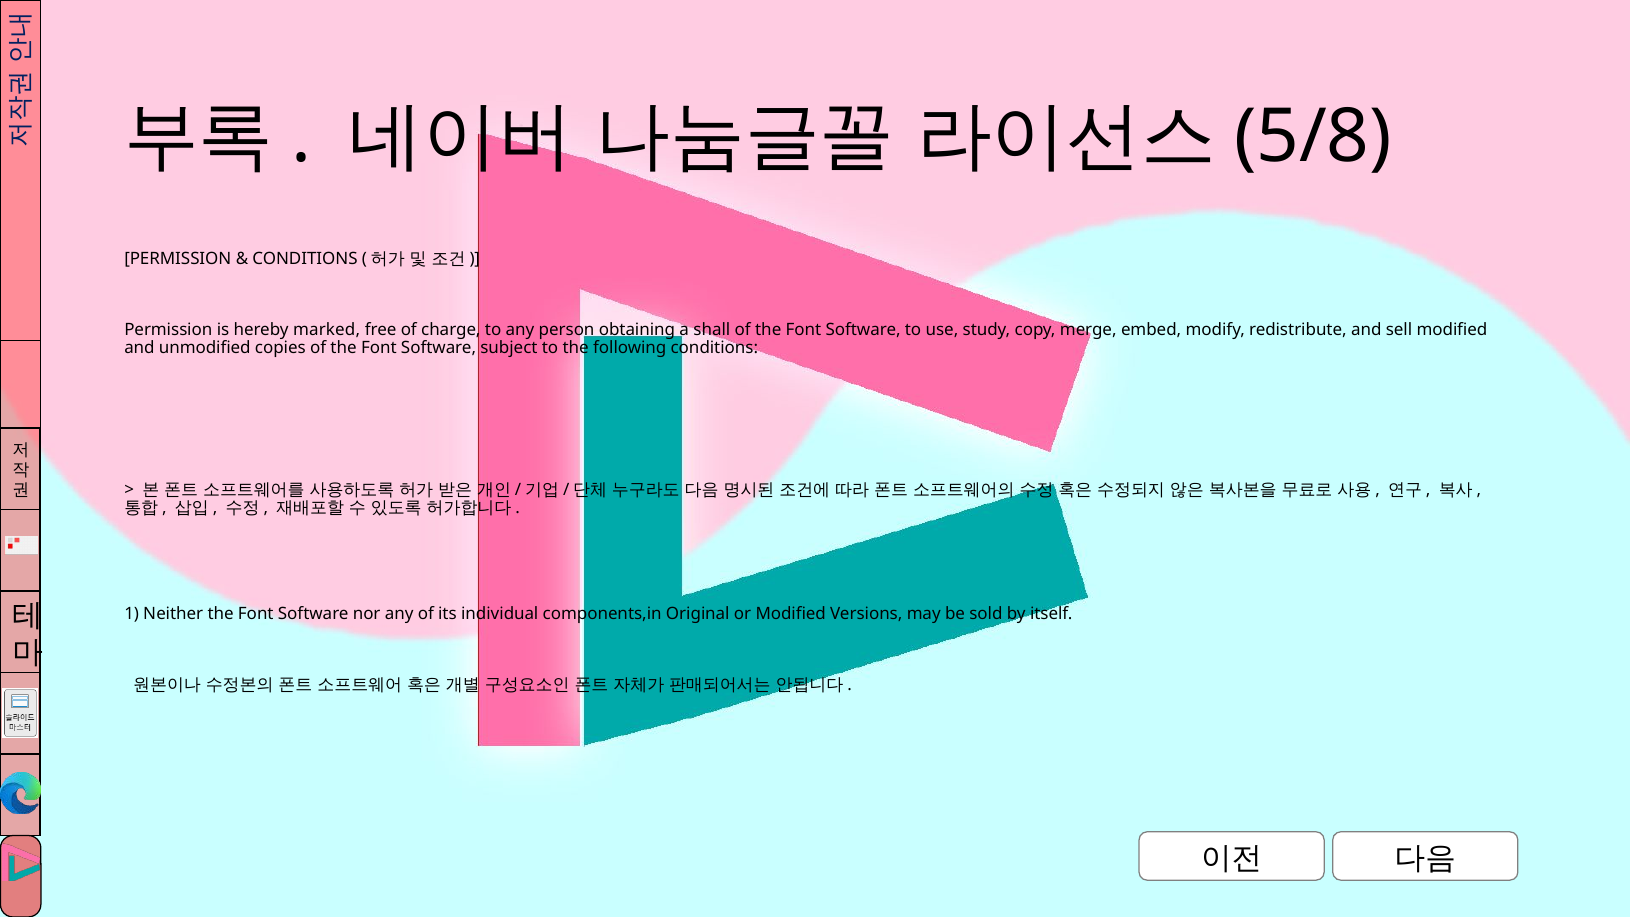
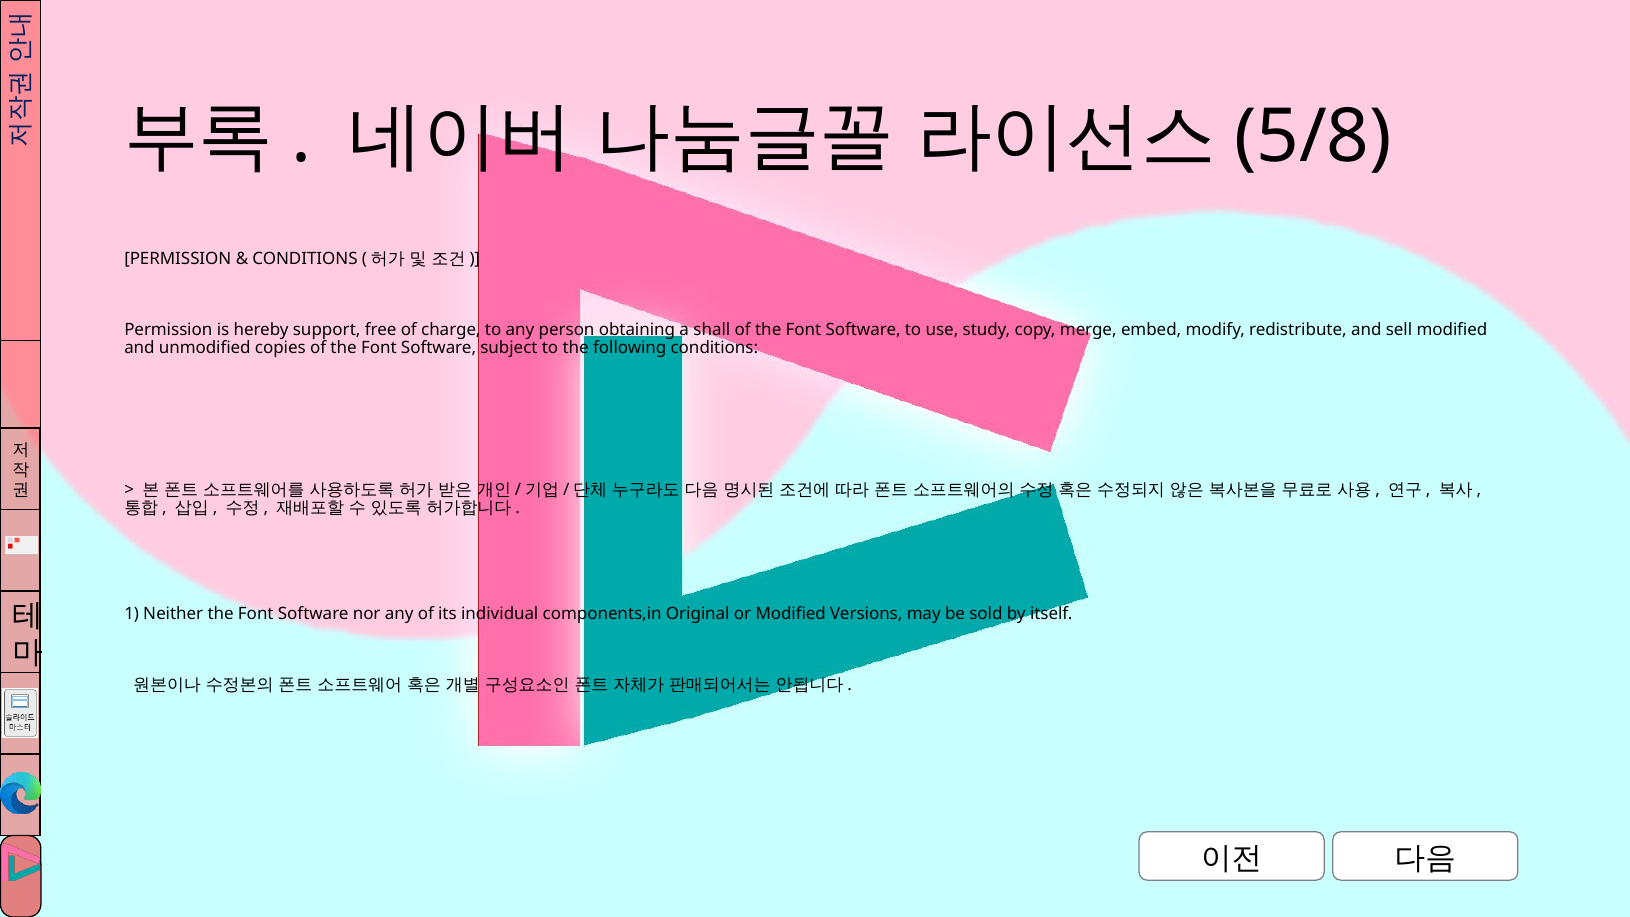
marked: marked -> support
